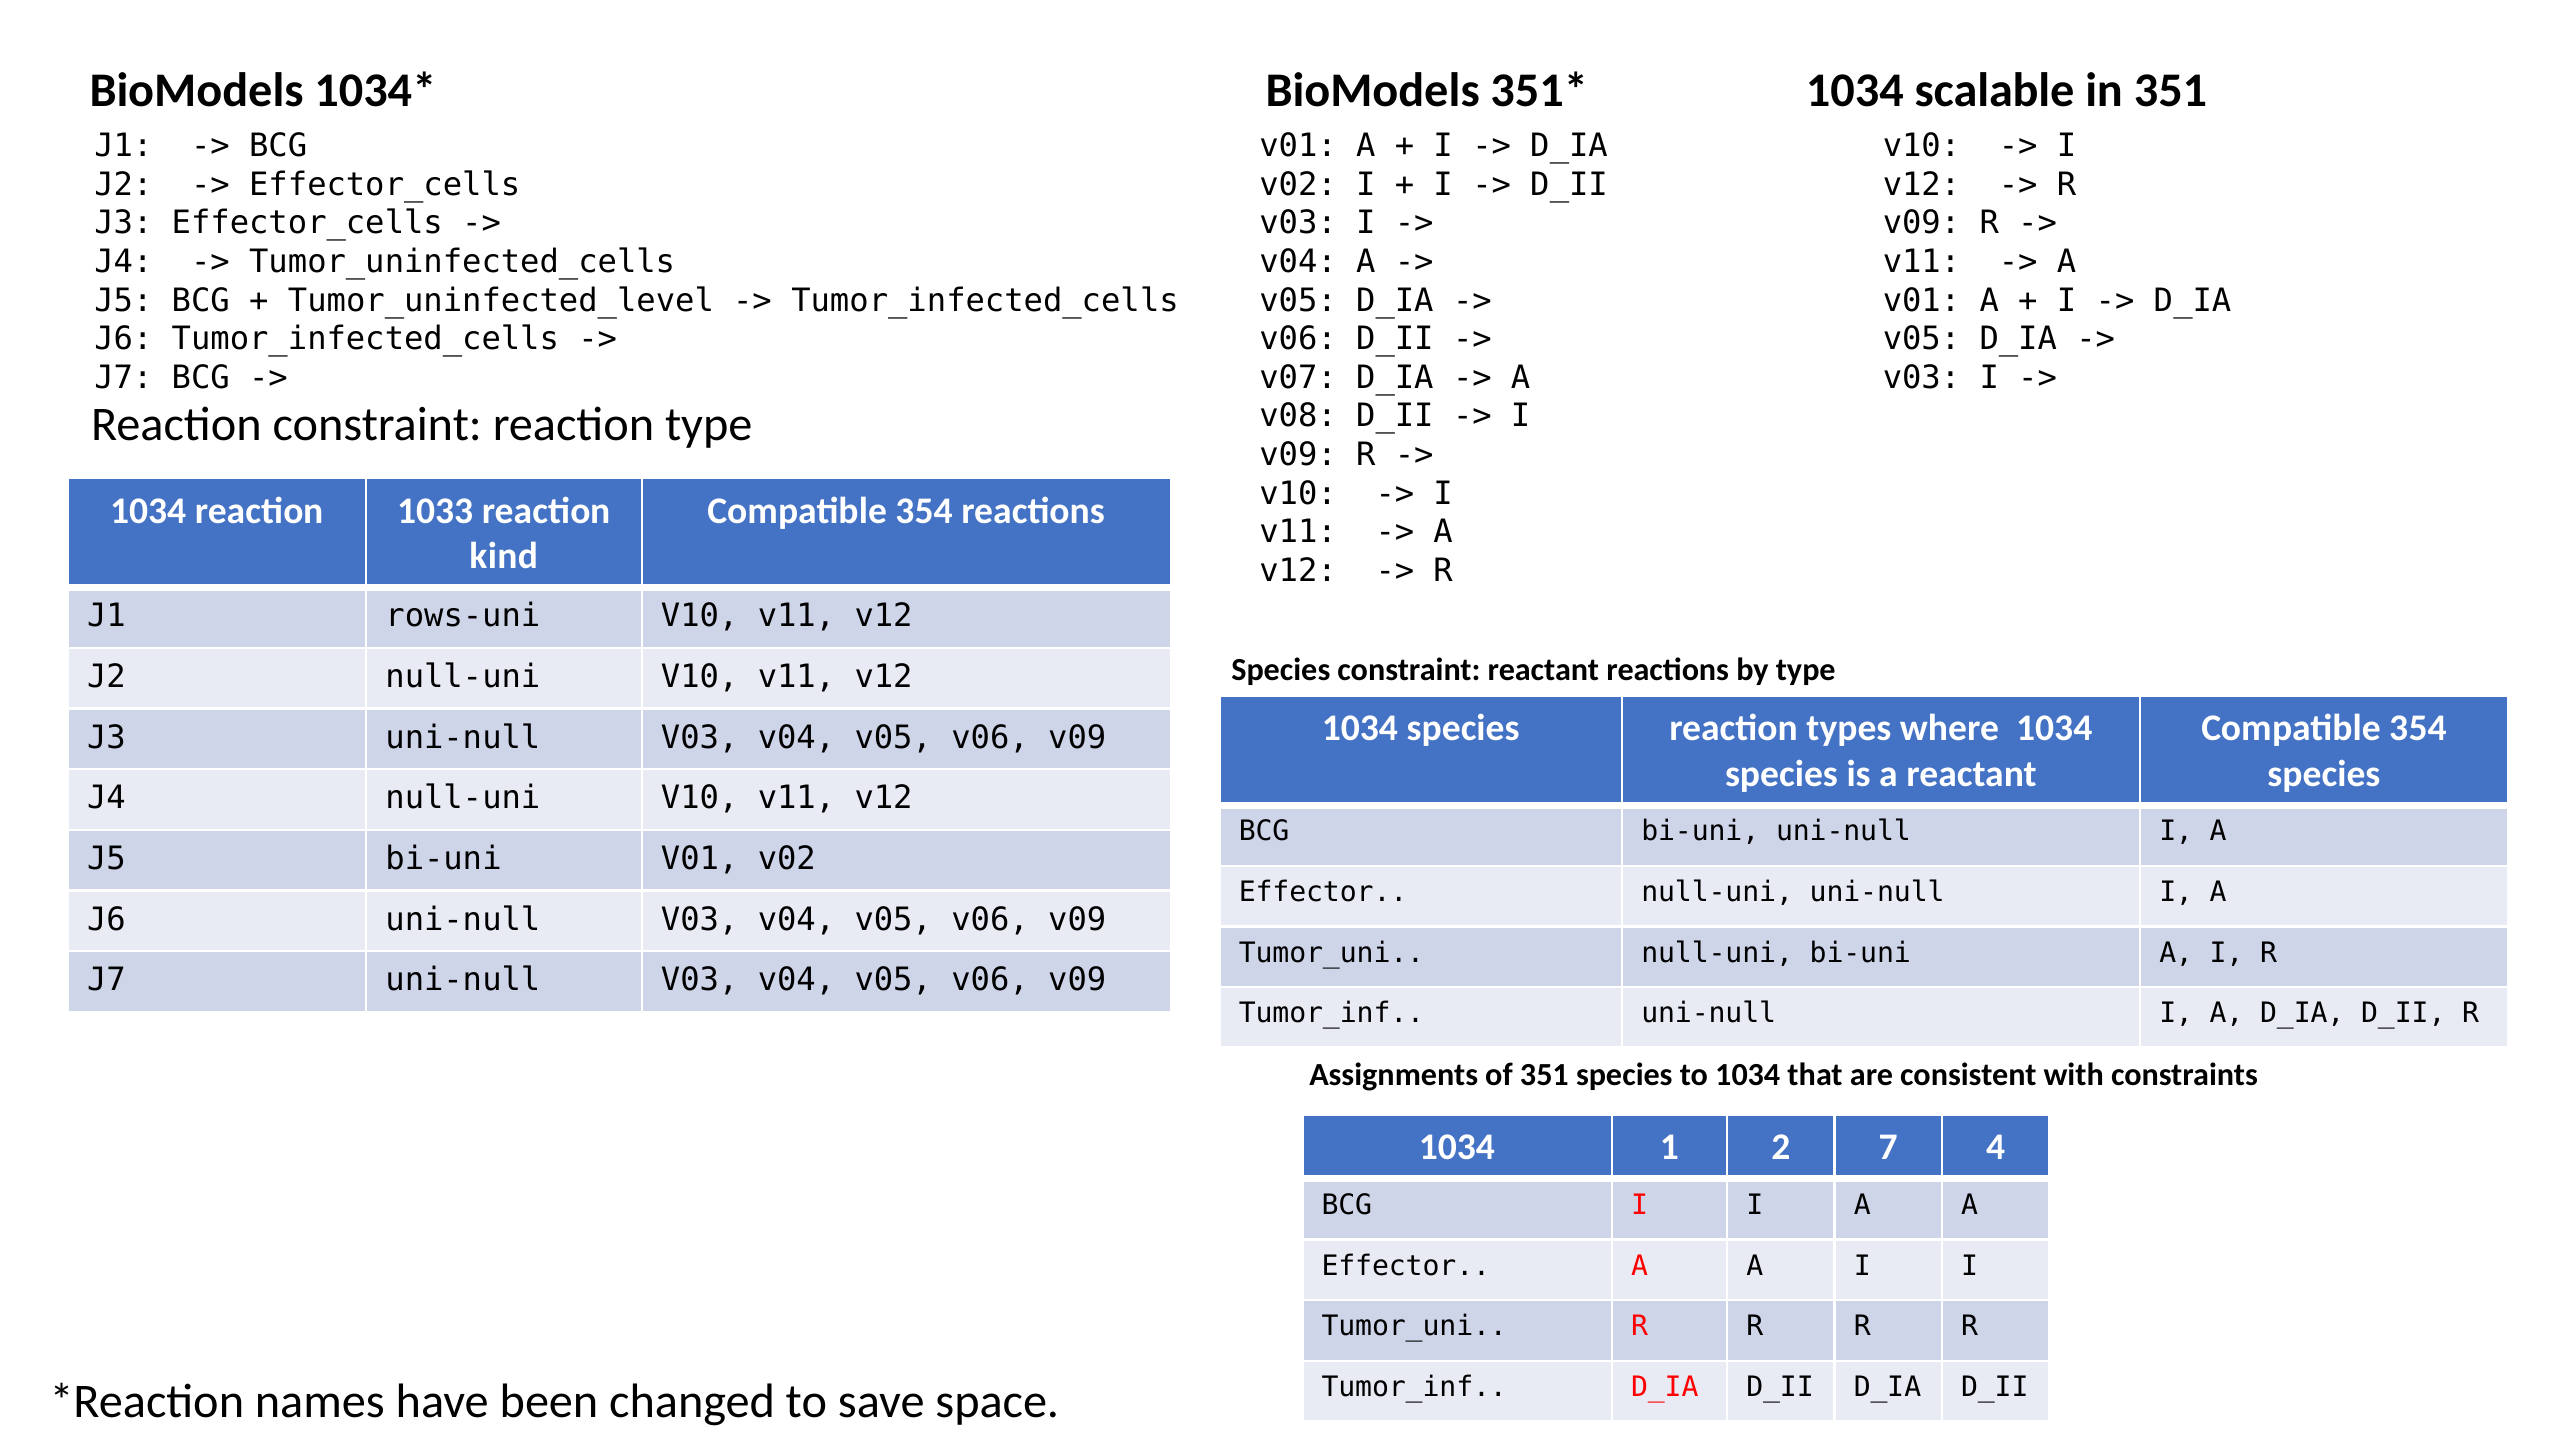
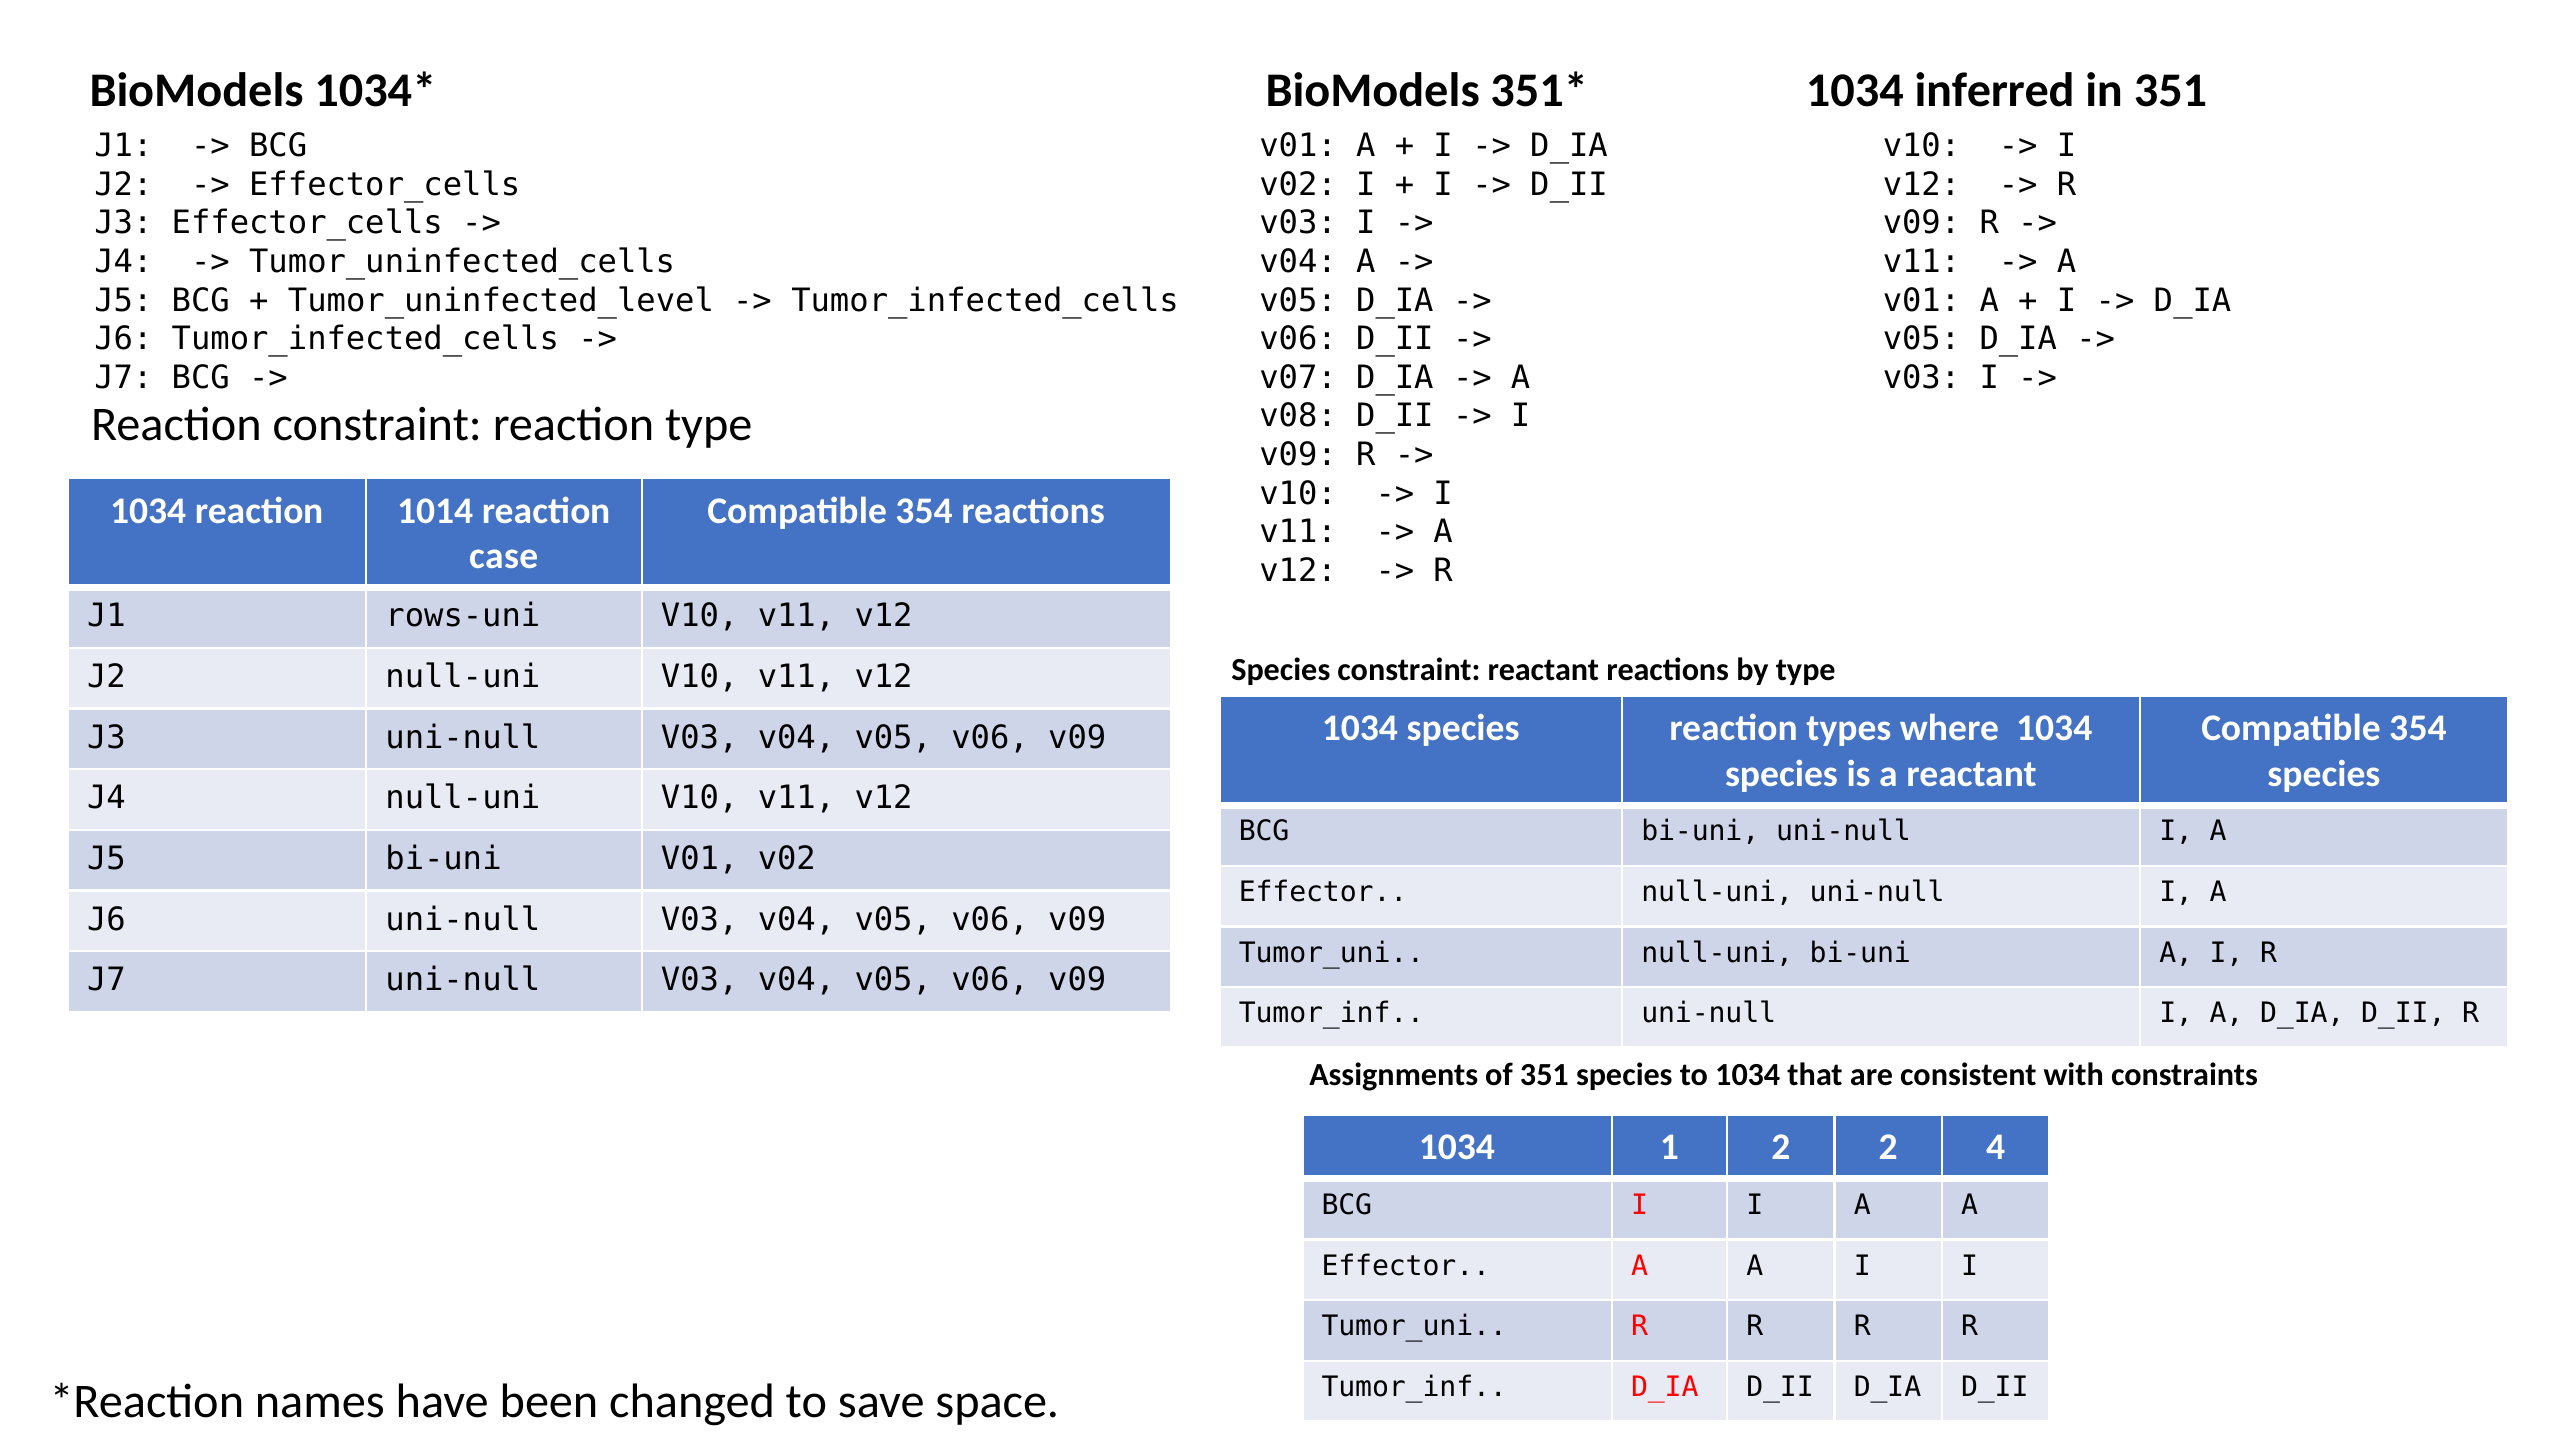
scalable: scalable -> inferred
1033: 1033 -> 1014
kind: kind -> case
2 7: 7 -> 2
